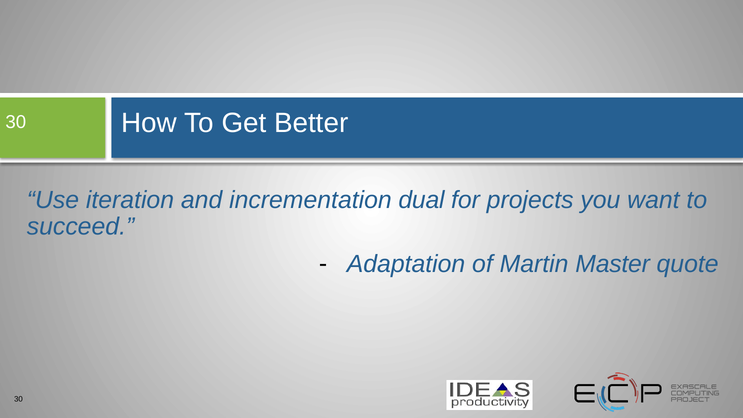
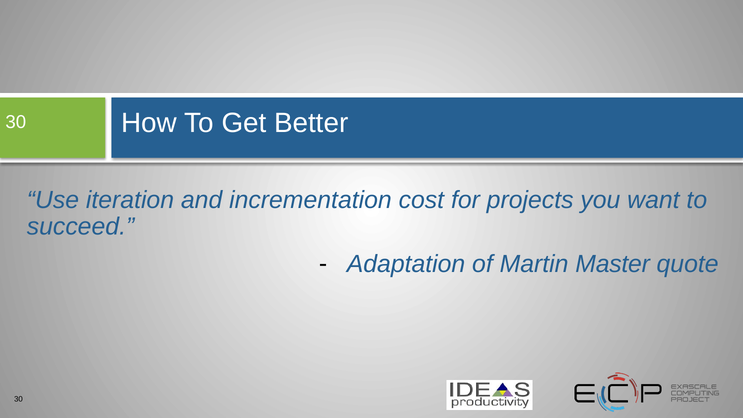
dual: dual -> cost
